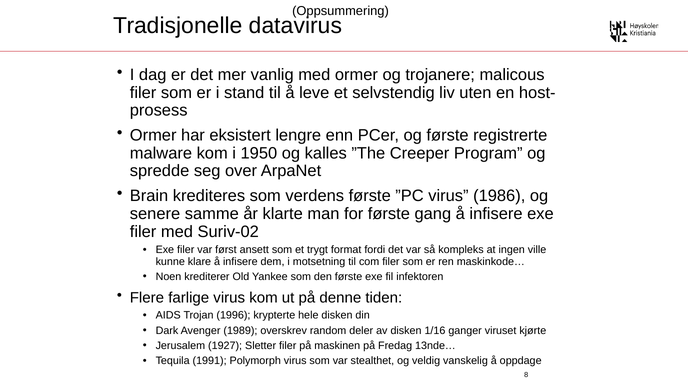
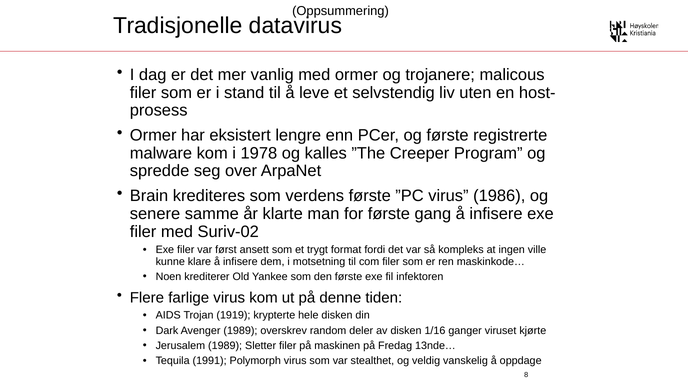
1950: 1950 -> 1978
1996: 1996 -> 1919
Jerusalem 1927: 1927 -> 1989
